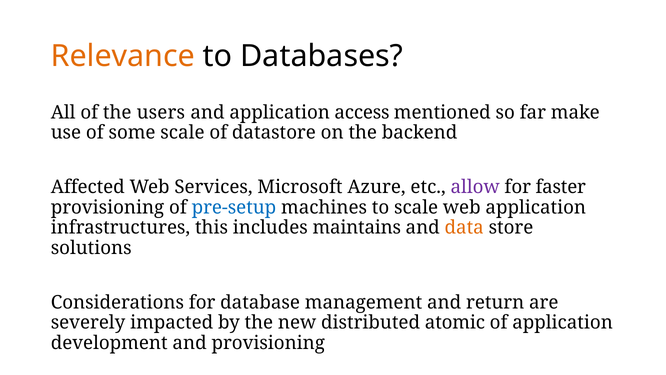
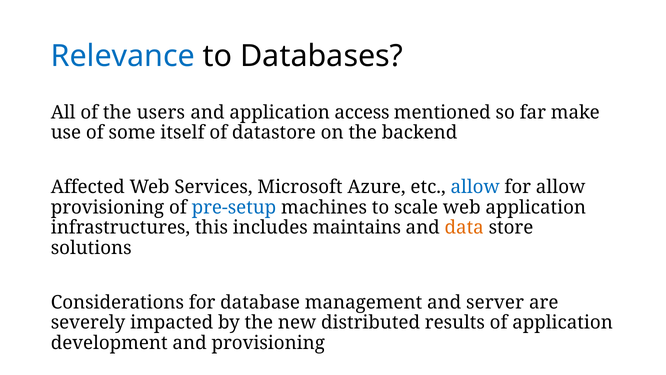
Relevance colour: orange -> blue
some scale: scale -> itself
allow at (475, 187) colour: purple -> blue
for faster: faster -> allow
return: return -> server
atomic: atomic -> results
